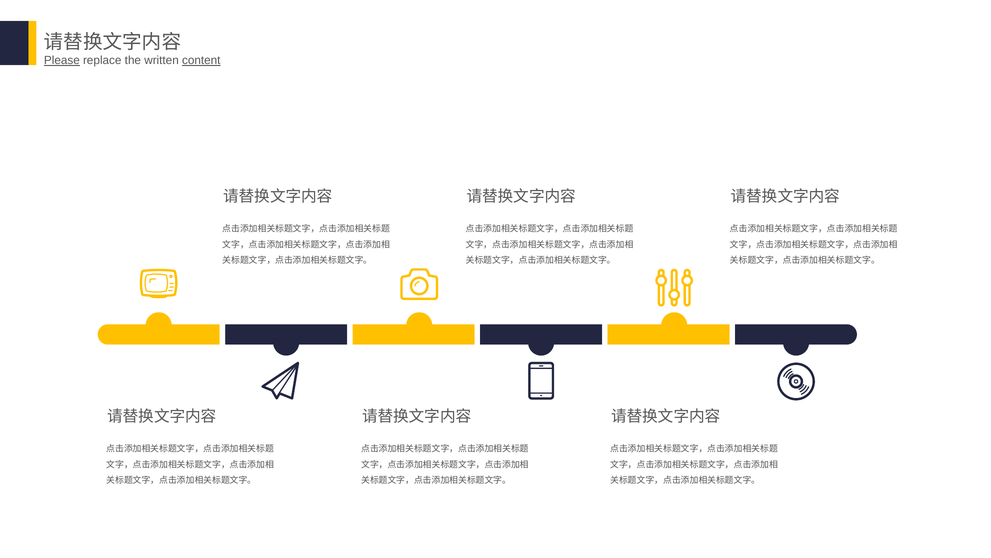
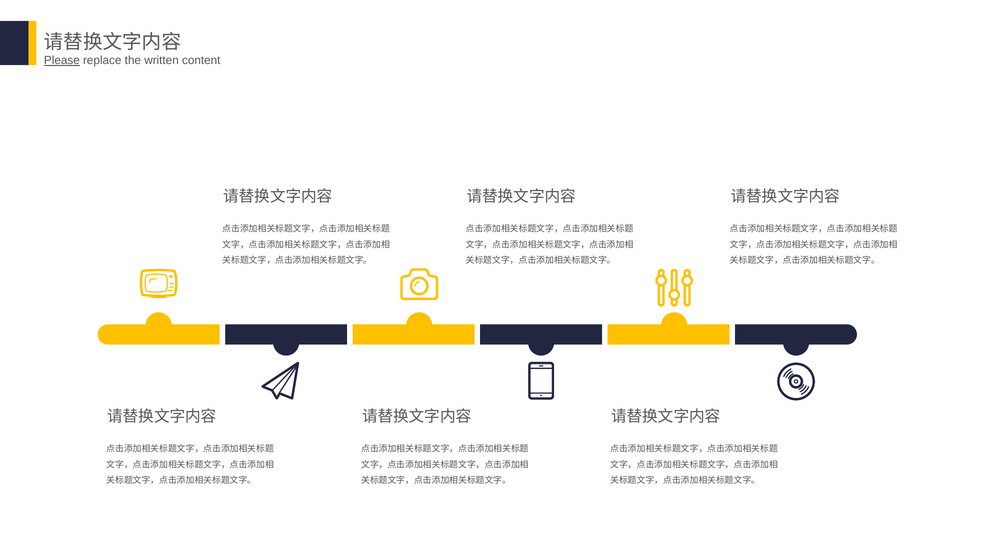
content underline: present -> none
